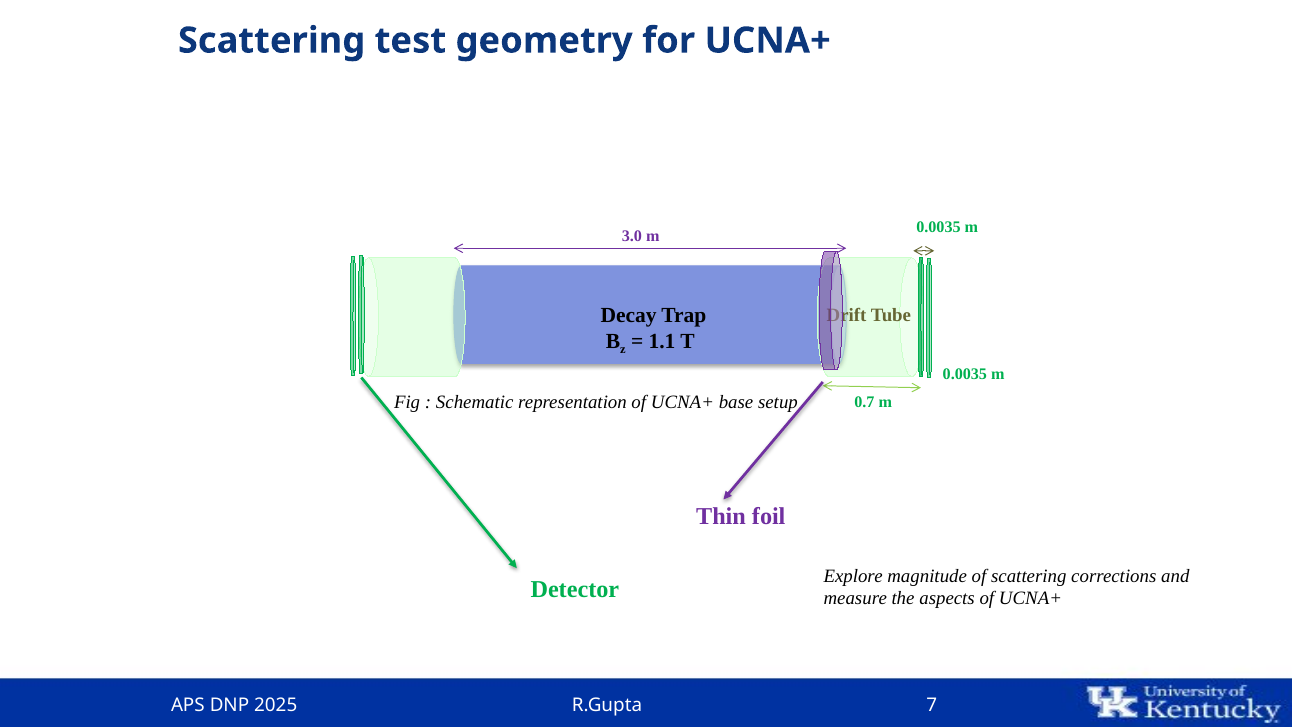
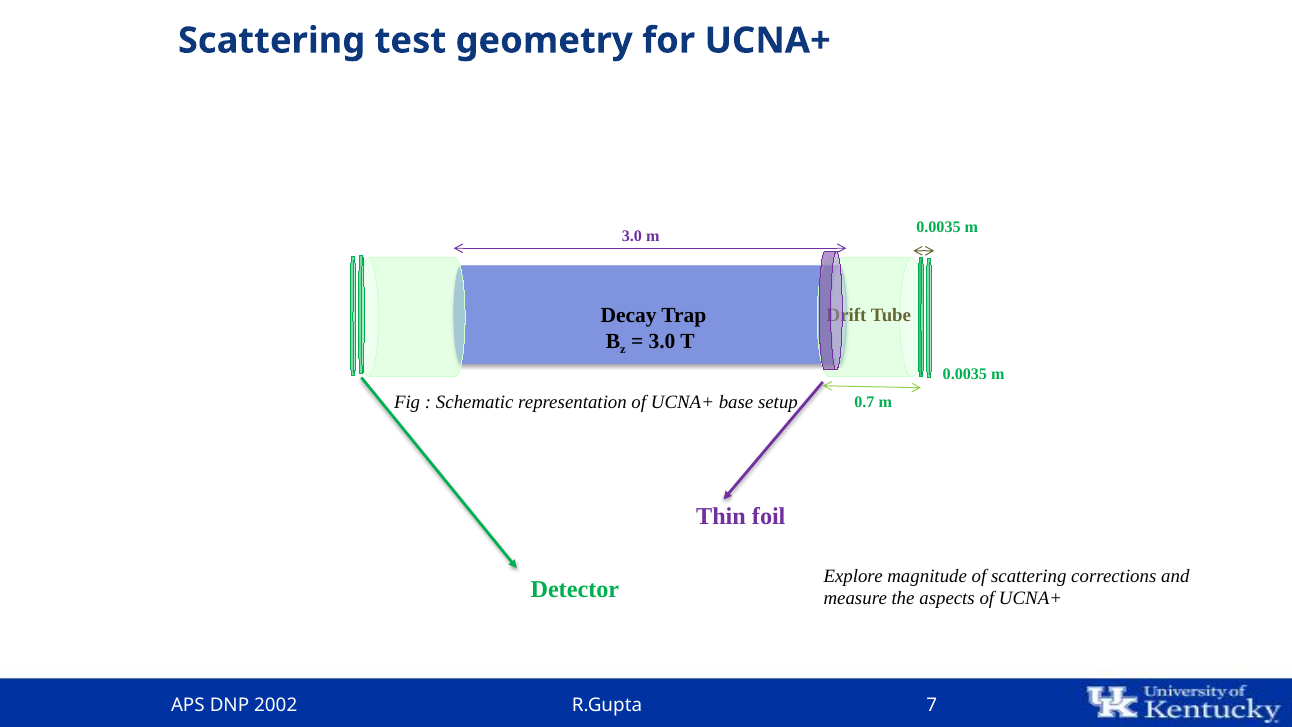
1.1 at (662, 341): 1.1 -> 3.0
2025: 2025 -> 2002
